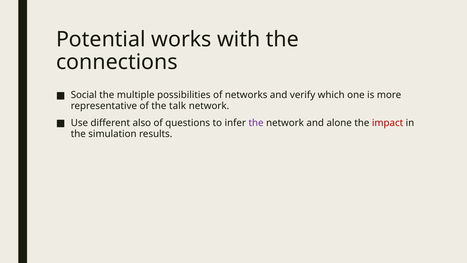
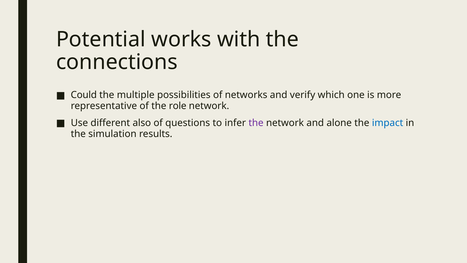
Social: Social -> Could
talk: talk -> role
impact colour: red -> blue
